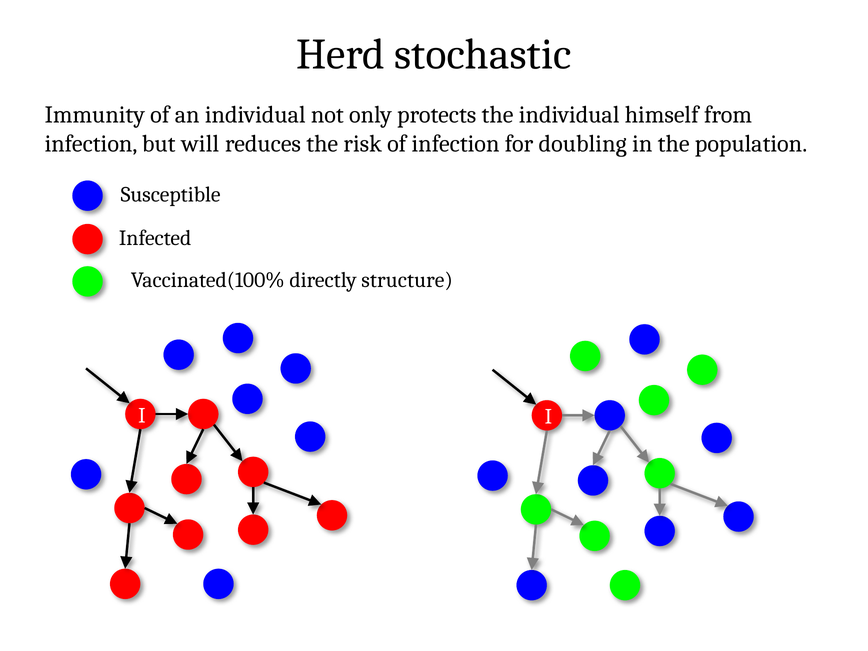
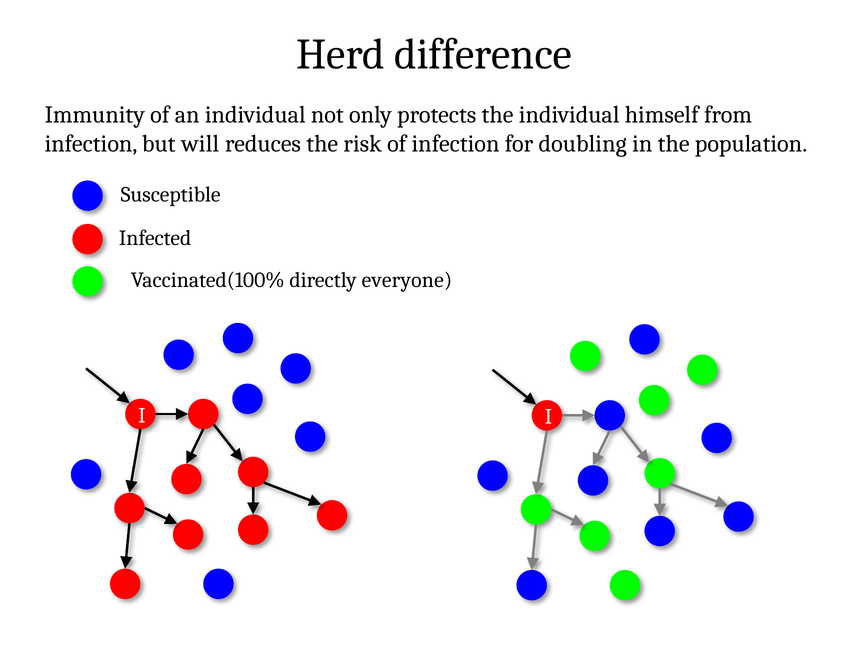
stochastic: stochastic -> difference
structure: structure -> everyone
